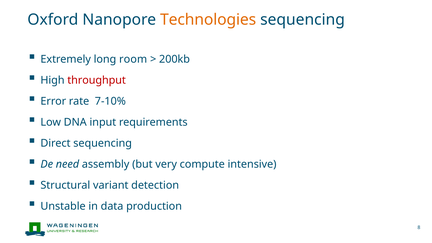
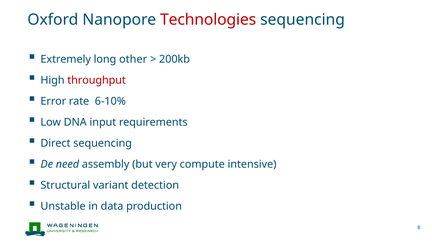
Technologies colour: orange -> red
room: room -> other
7-10%: 7-10% -> 6-10%
